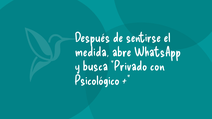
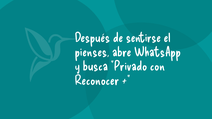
medida: medida -> pienses
Psicológico: Psicológico -> Reconocer
